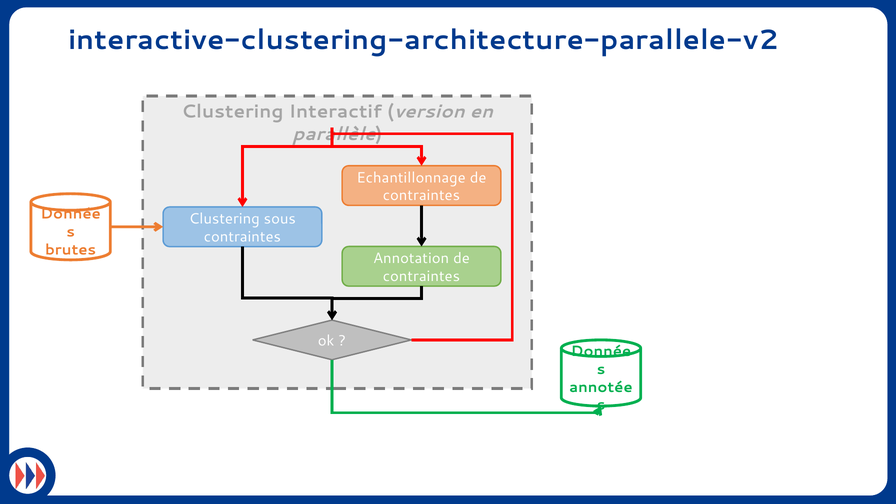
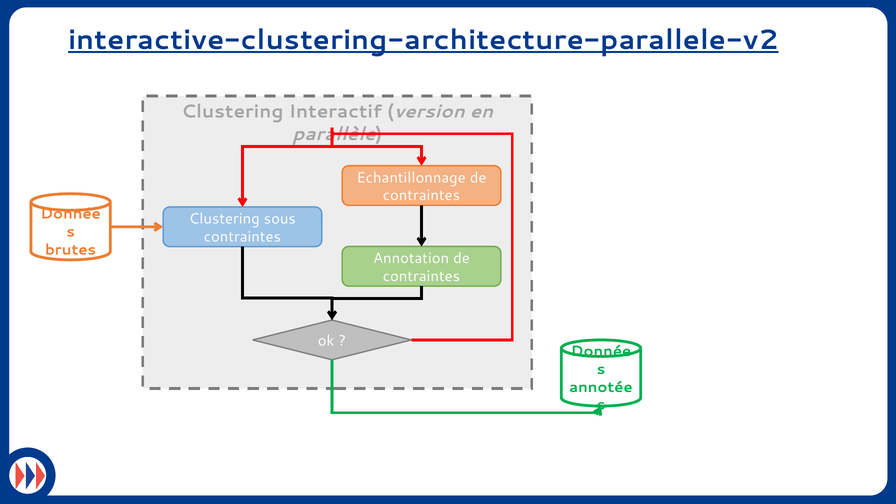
interactive-clustering-architecture-parallele-v2 underline: none -> present
